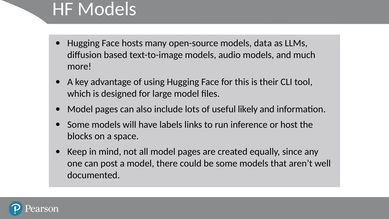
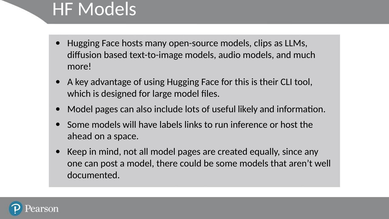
data: data -> clips
blocks: blocks -> ahead
